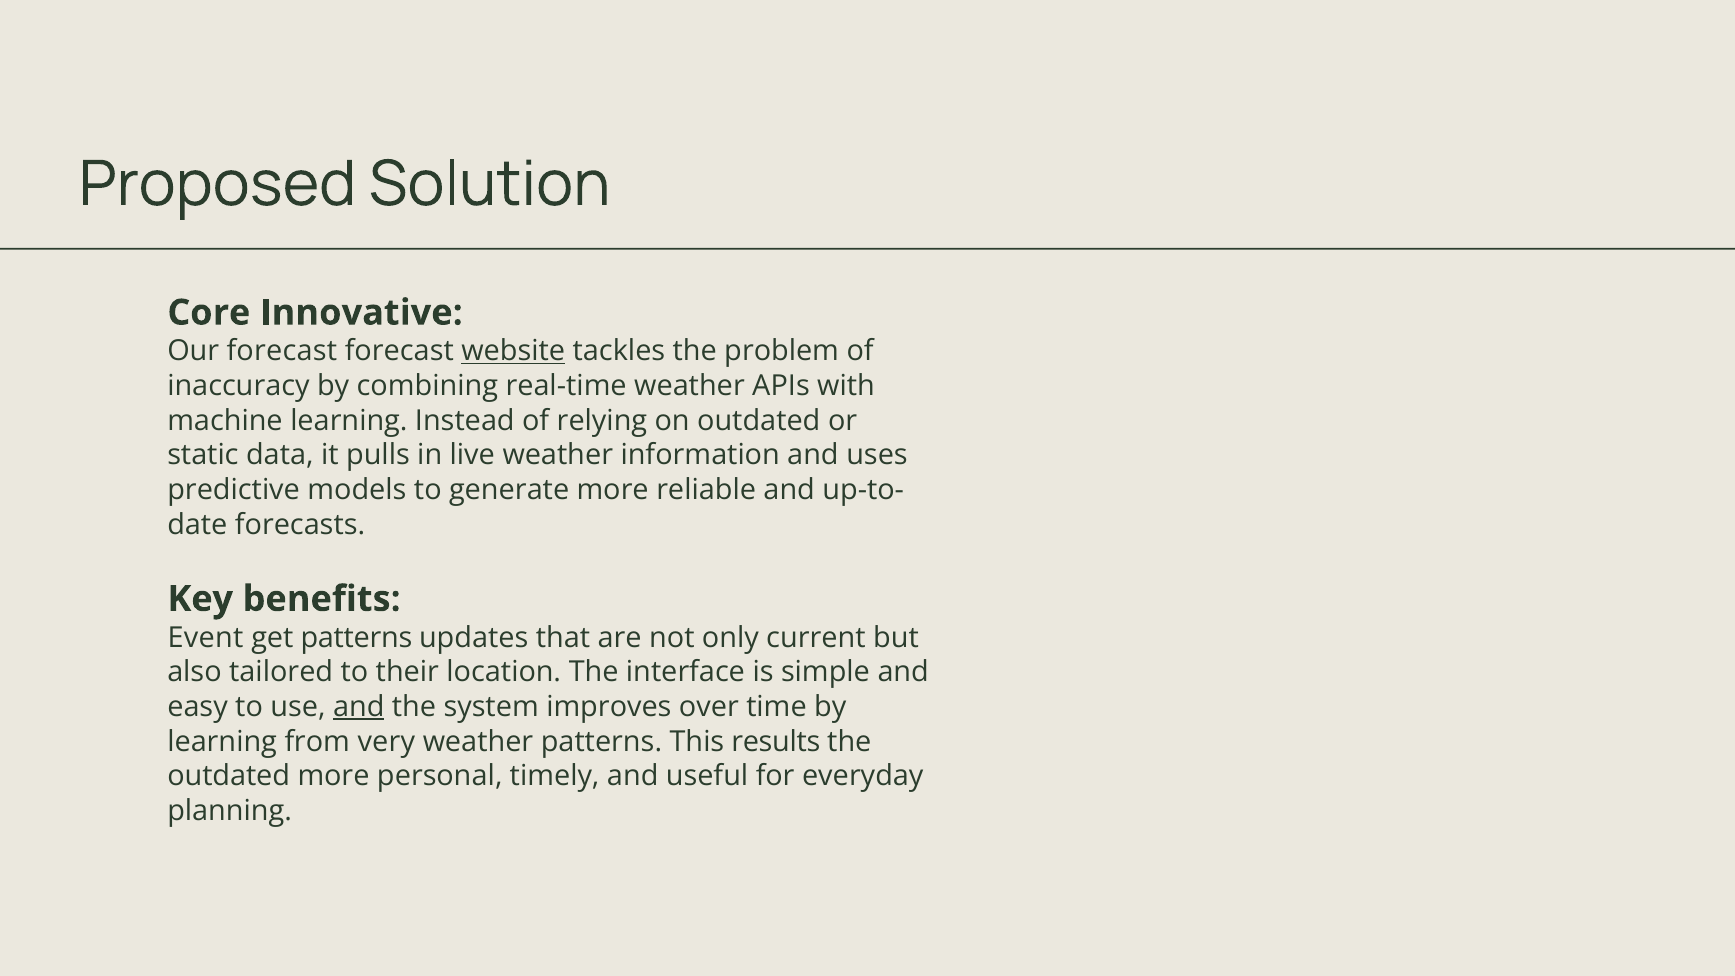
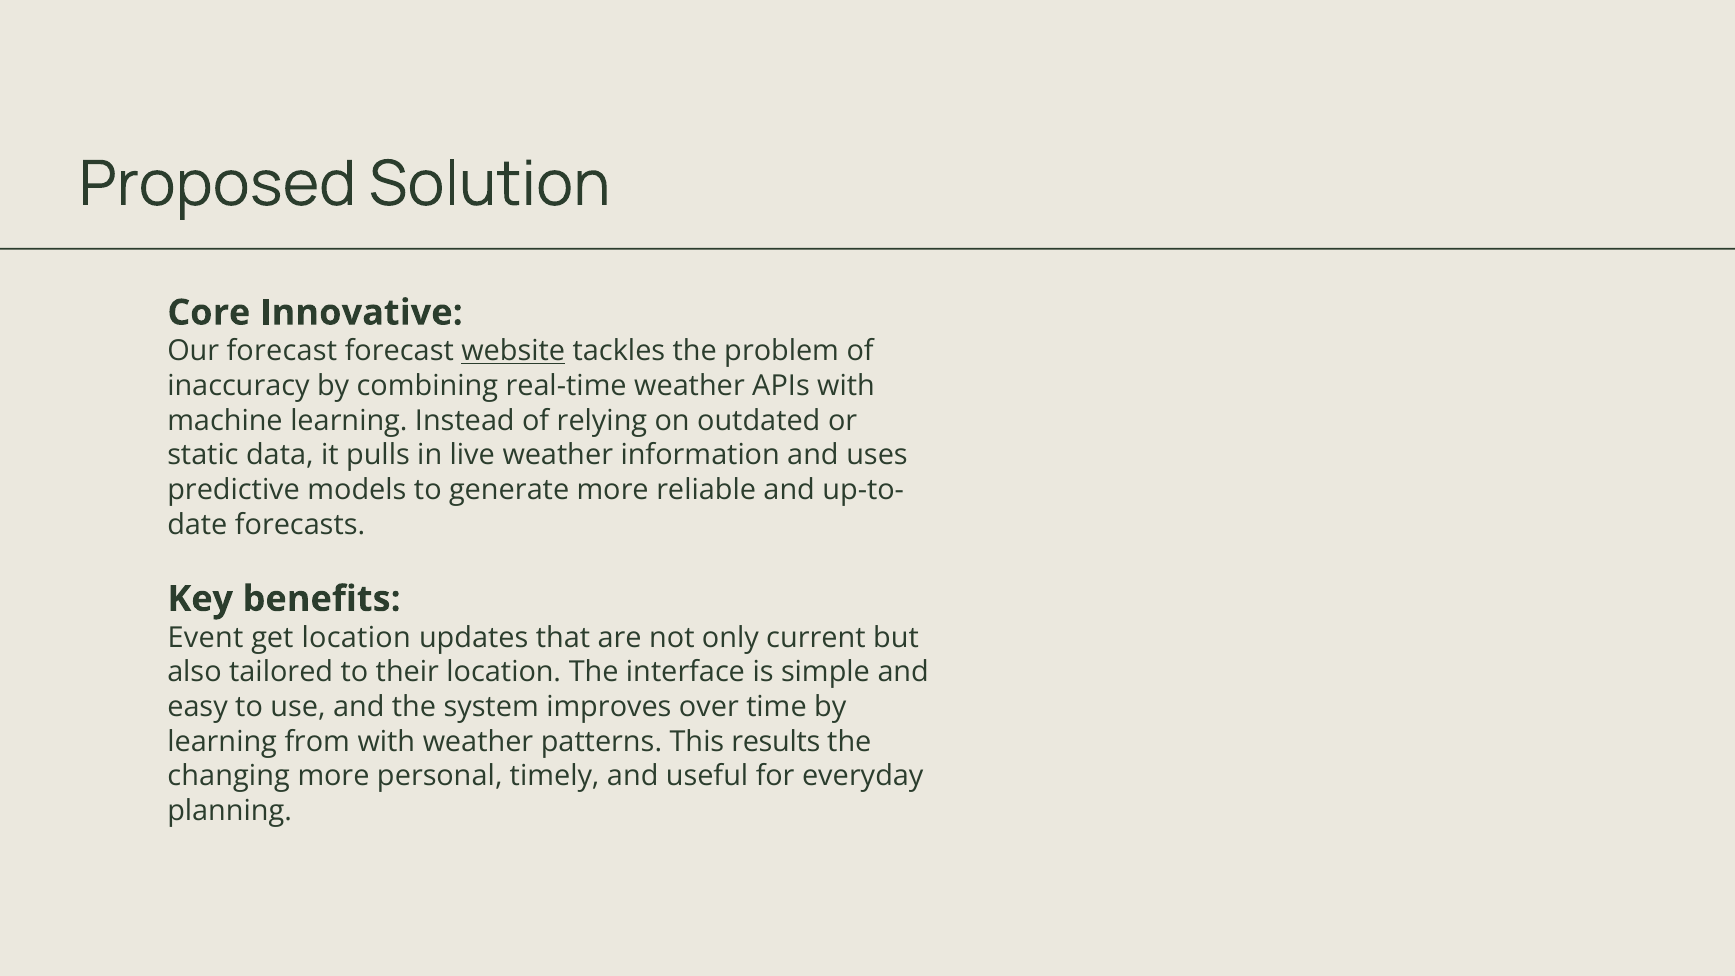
get patterns: patterns -> location
and at (359, 707) underline: present -> none
from very: very -> with
outdated at (229, 776): outdated -> changing
